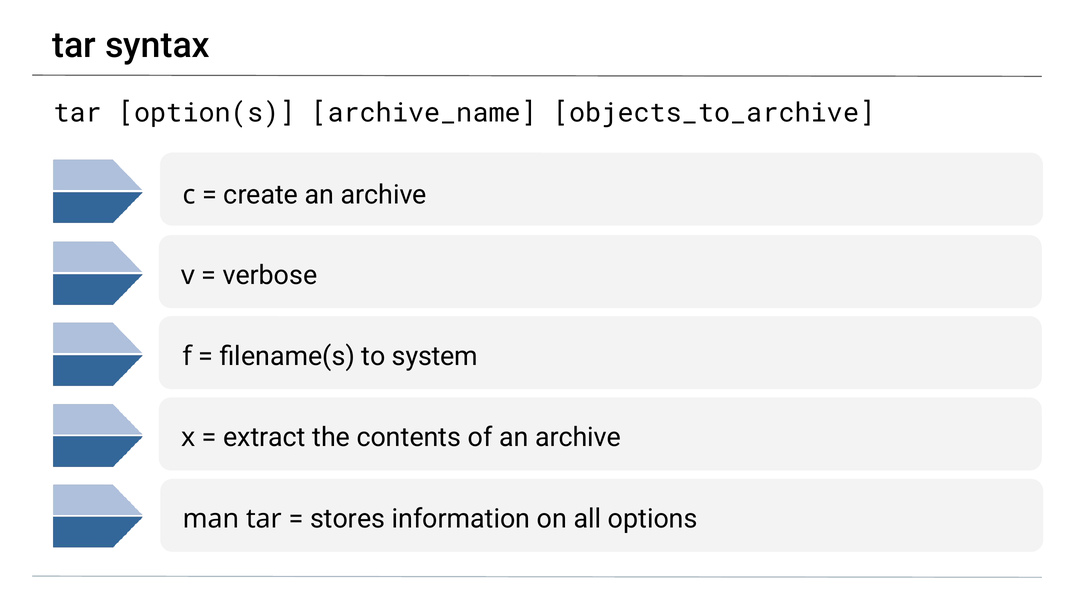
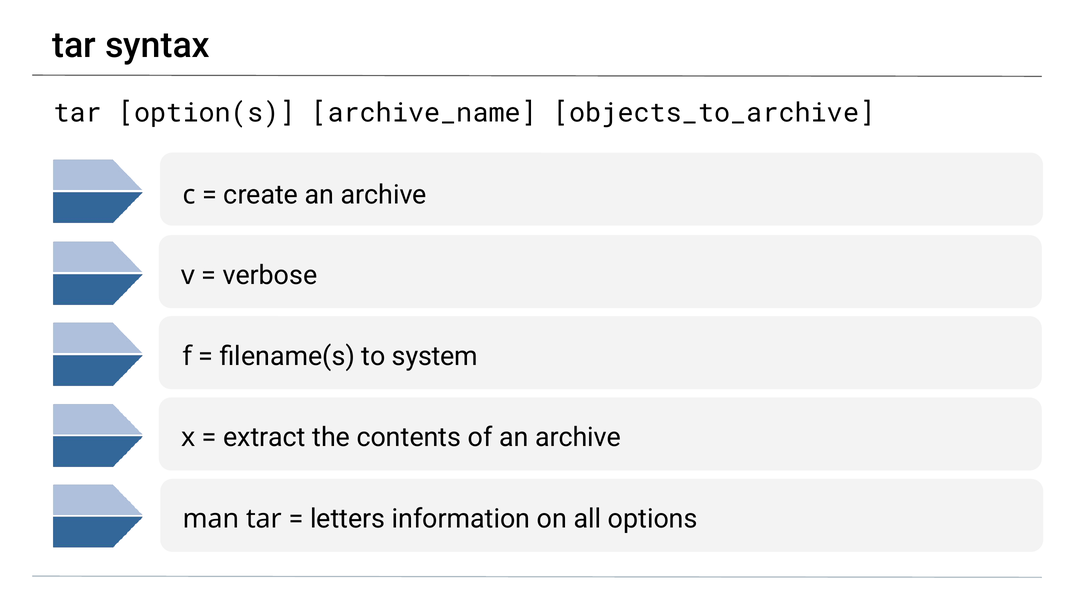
stores: stores -> letters
